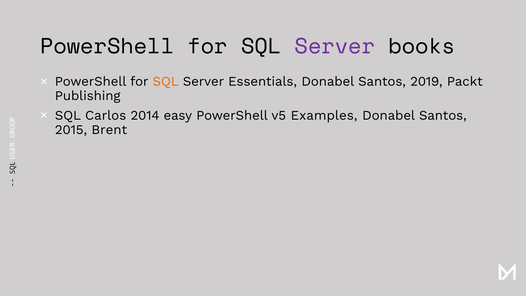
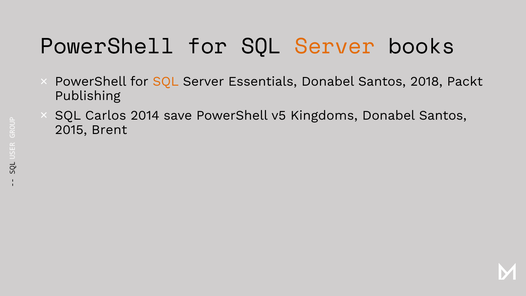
Server at (335, 46) colour: purple -> orange
2019: 2019 -> 2018
easy: easy -> save
Examples: Examples -> Kingdoms
